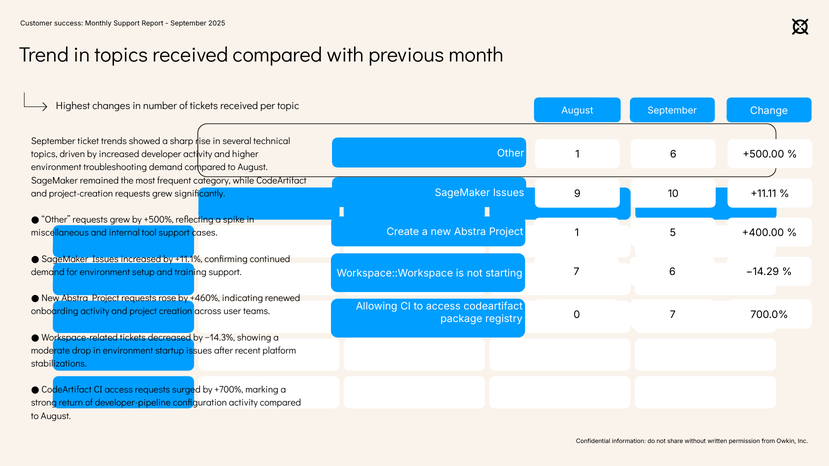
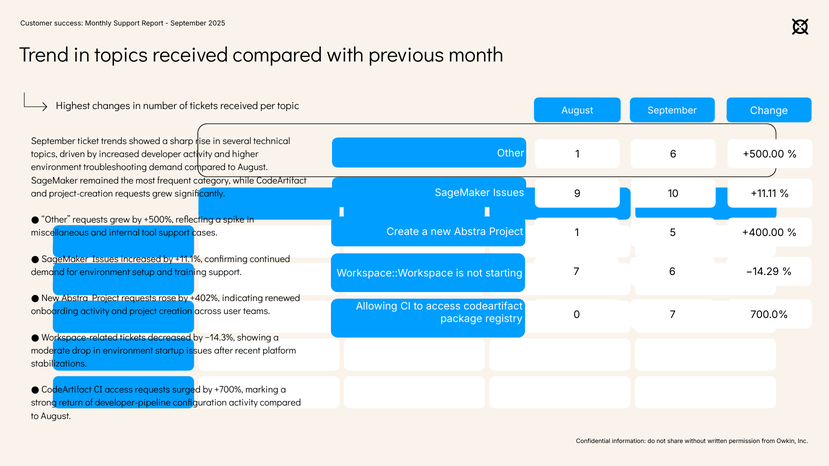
+460%: +460% -> +402%
